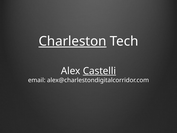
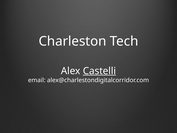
Charleston underline: present -> none
